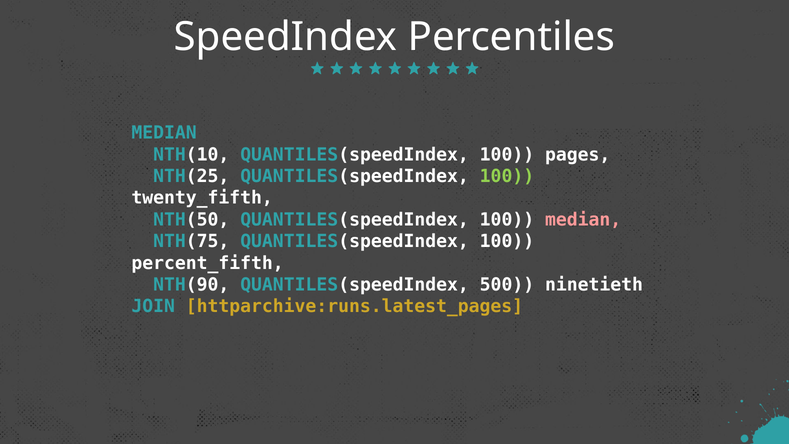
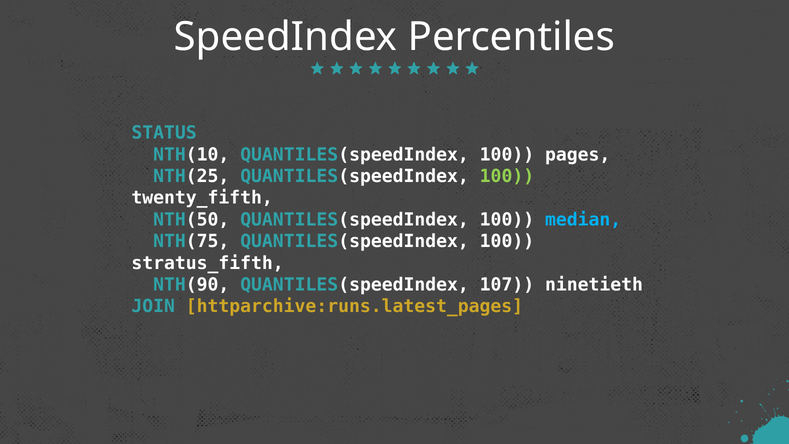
MEDIAN at (164, 133): MEDIAN -> STATUS
median at (583, 220) colour: pink -> light blue
percent_fifth: percent_fifth -> stratus_fifth
500: 500 -> 107
